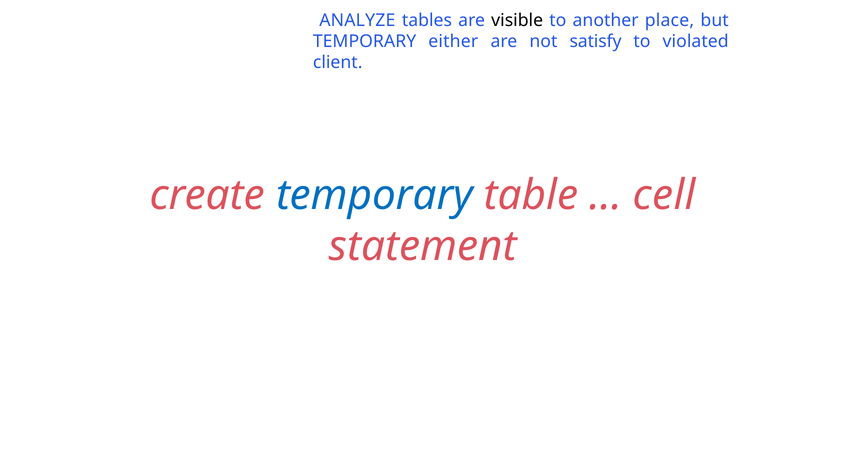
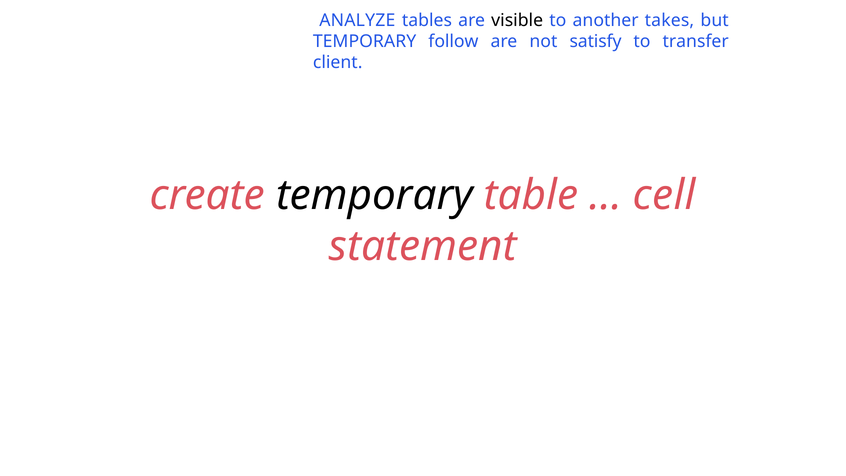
place: place -> takes
either: either -> follow
violated: violated -> transfer
temporary at (375, 195) colour: blue -> black
